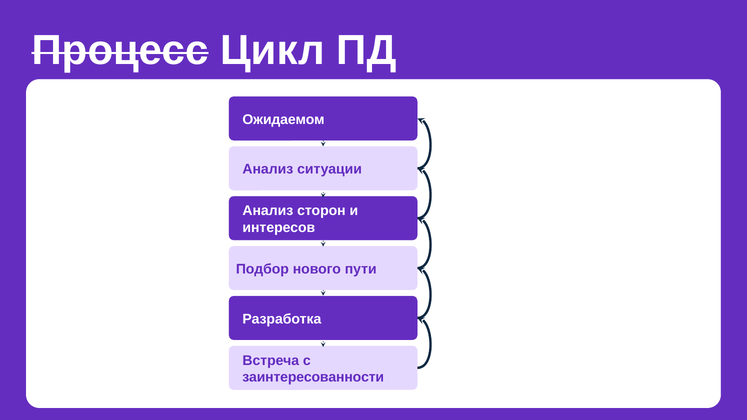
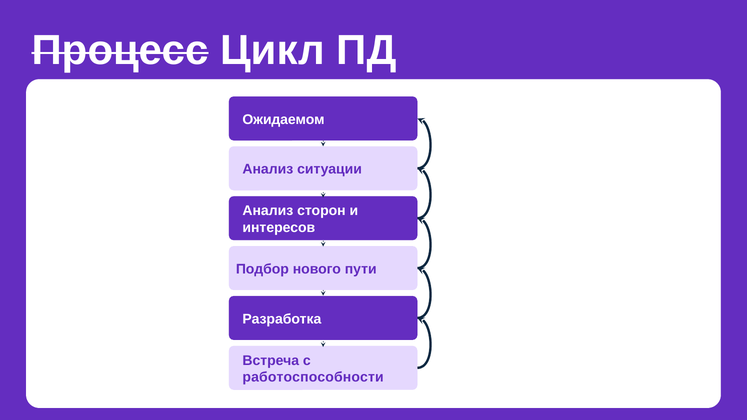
заинтересованности: заинтересованности -> работоспособности
